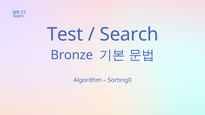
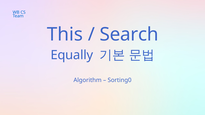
Test: Test -> This
Bronze: Bronze -> Equally
